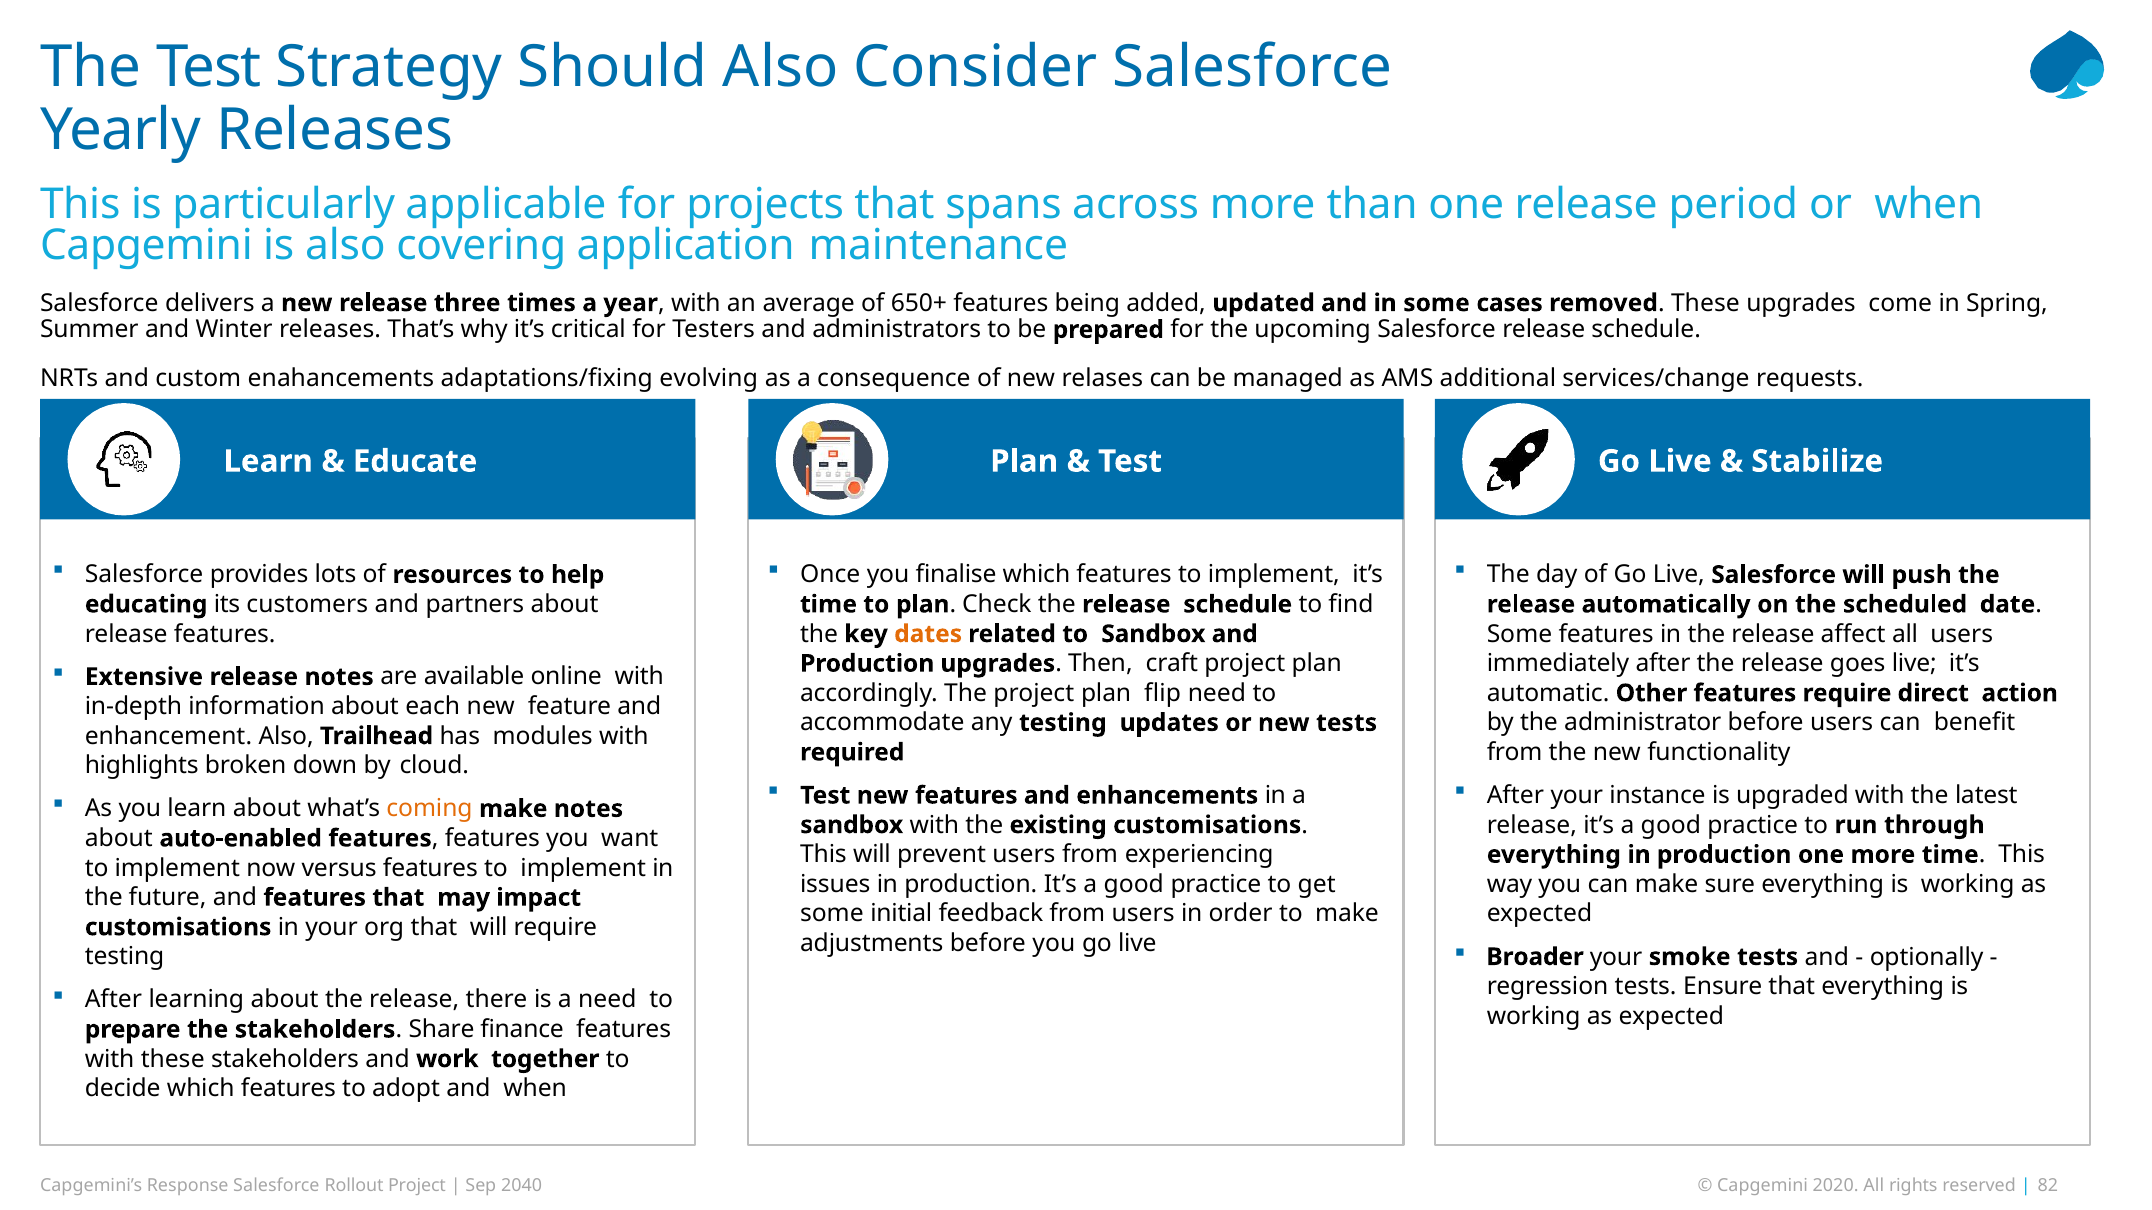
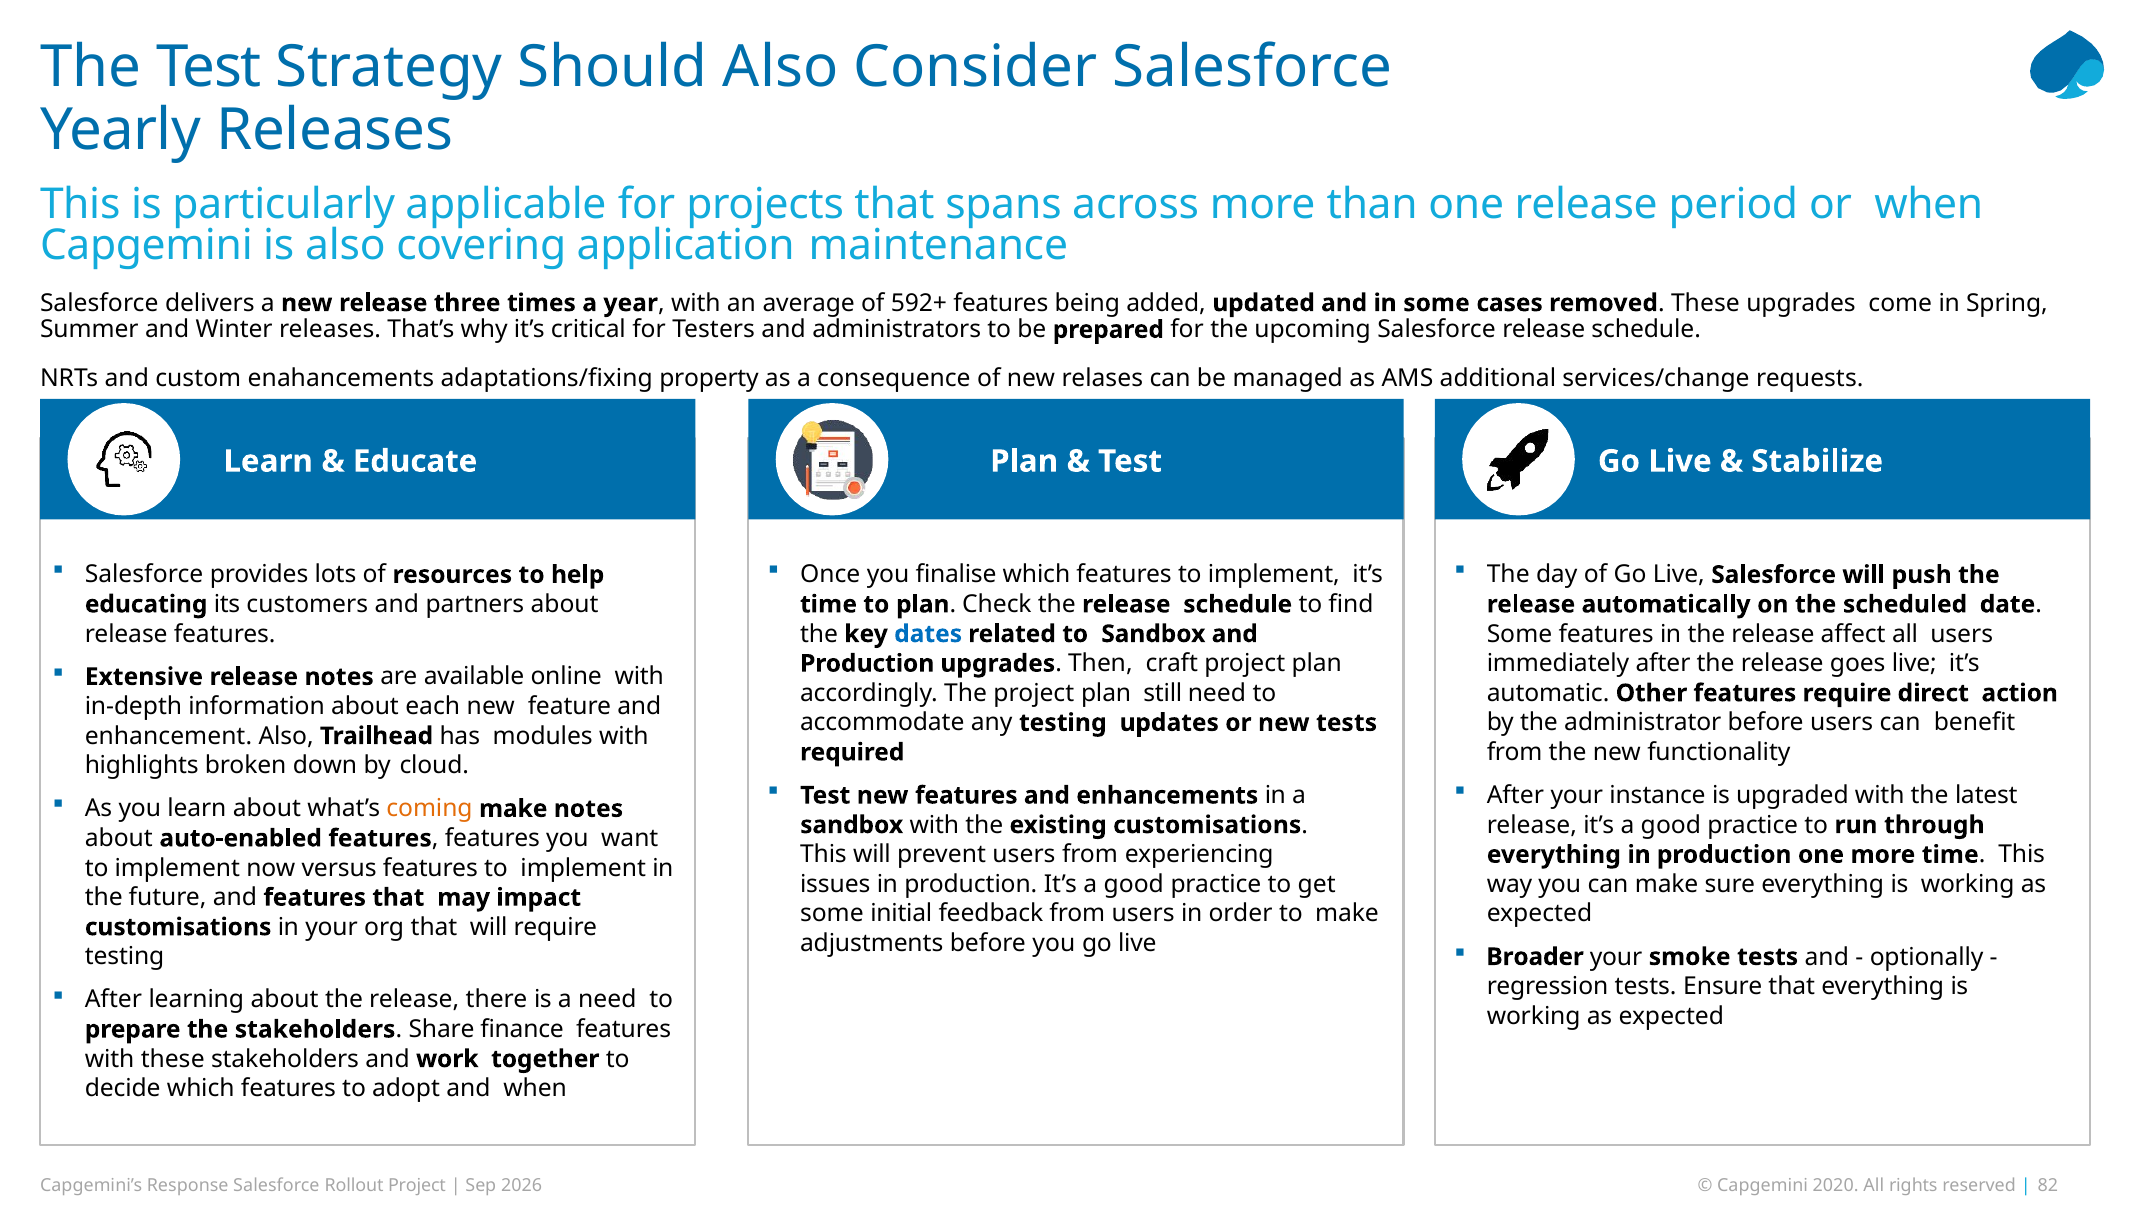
650+: 650+ -> 592+
evolving: evolving -> property
dates colour: orange -> blue
flip: flip -> still
2040: 2040 -> 2026
